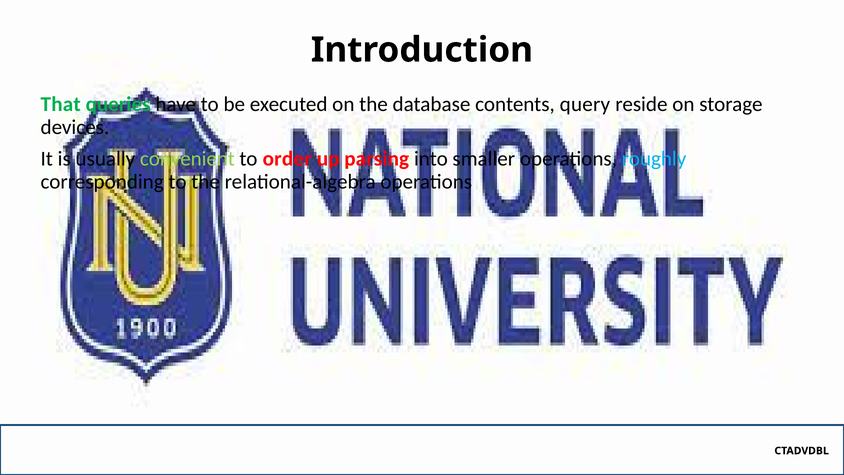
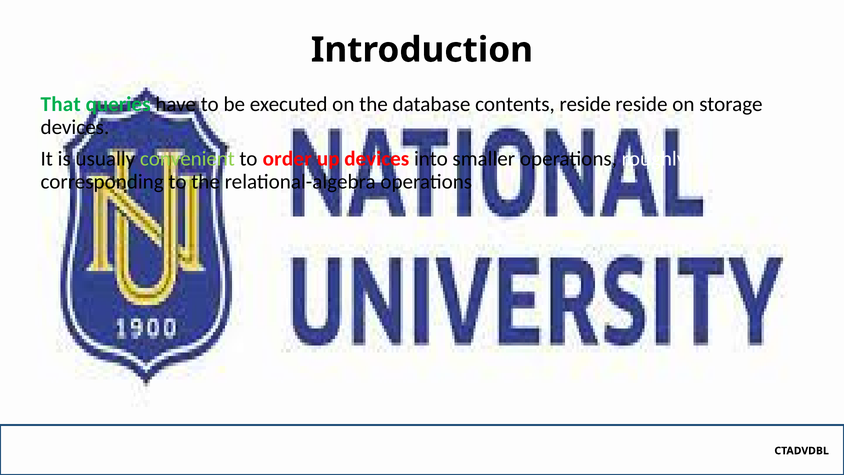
contents query: query -> reside
up parsing: parsing -> devices
roughly colour: light blue -> white
